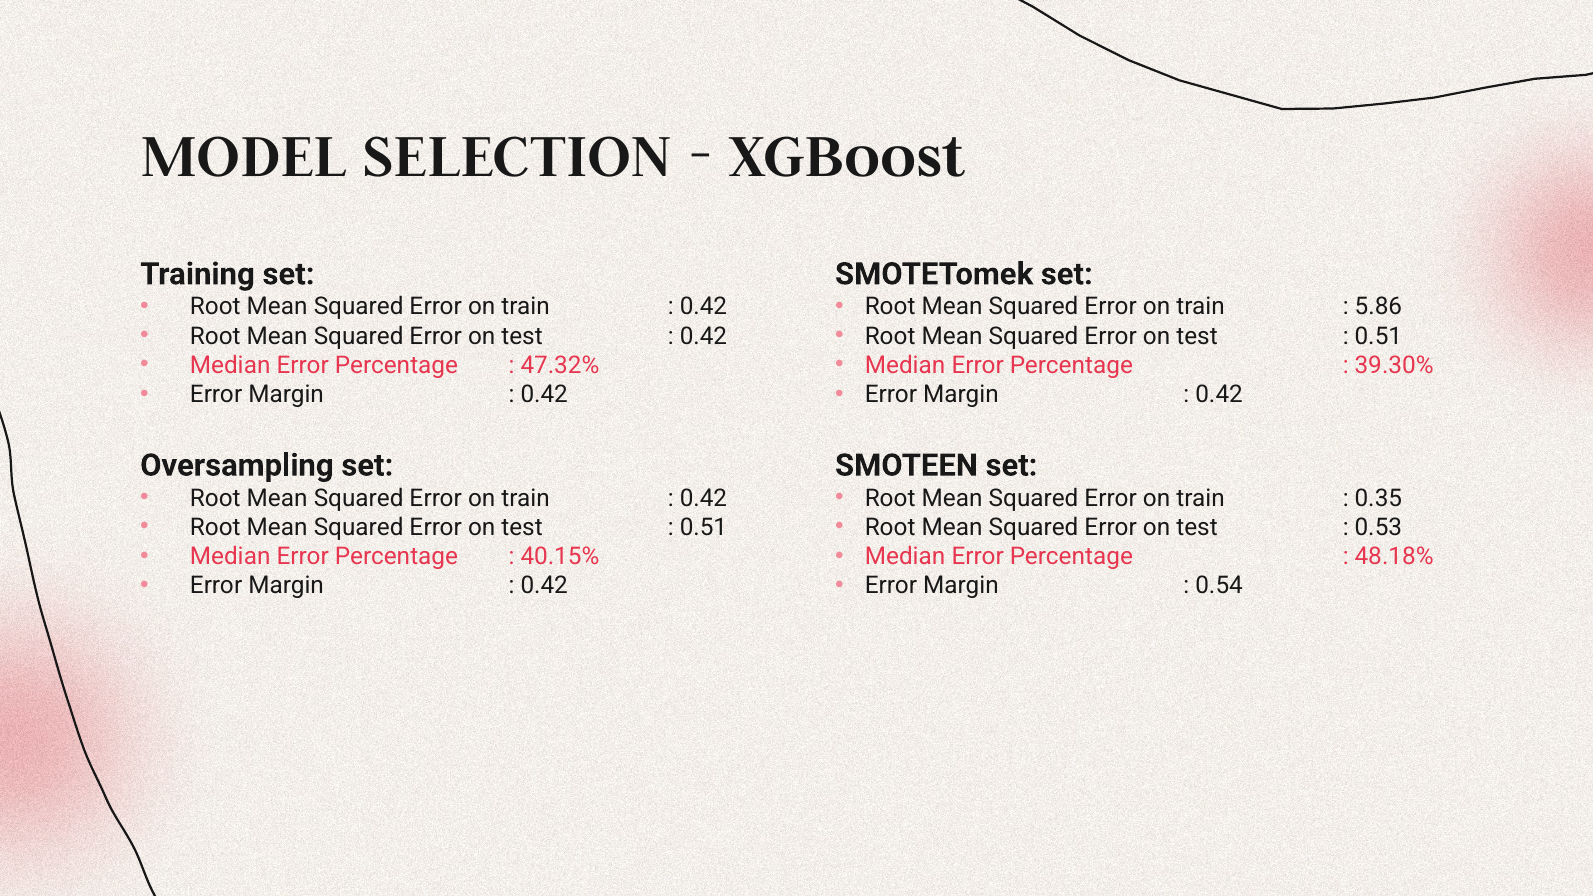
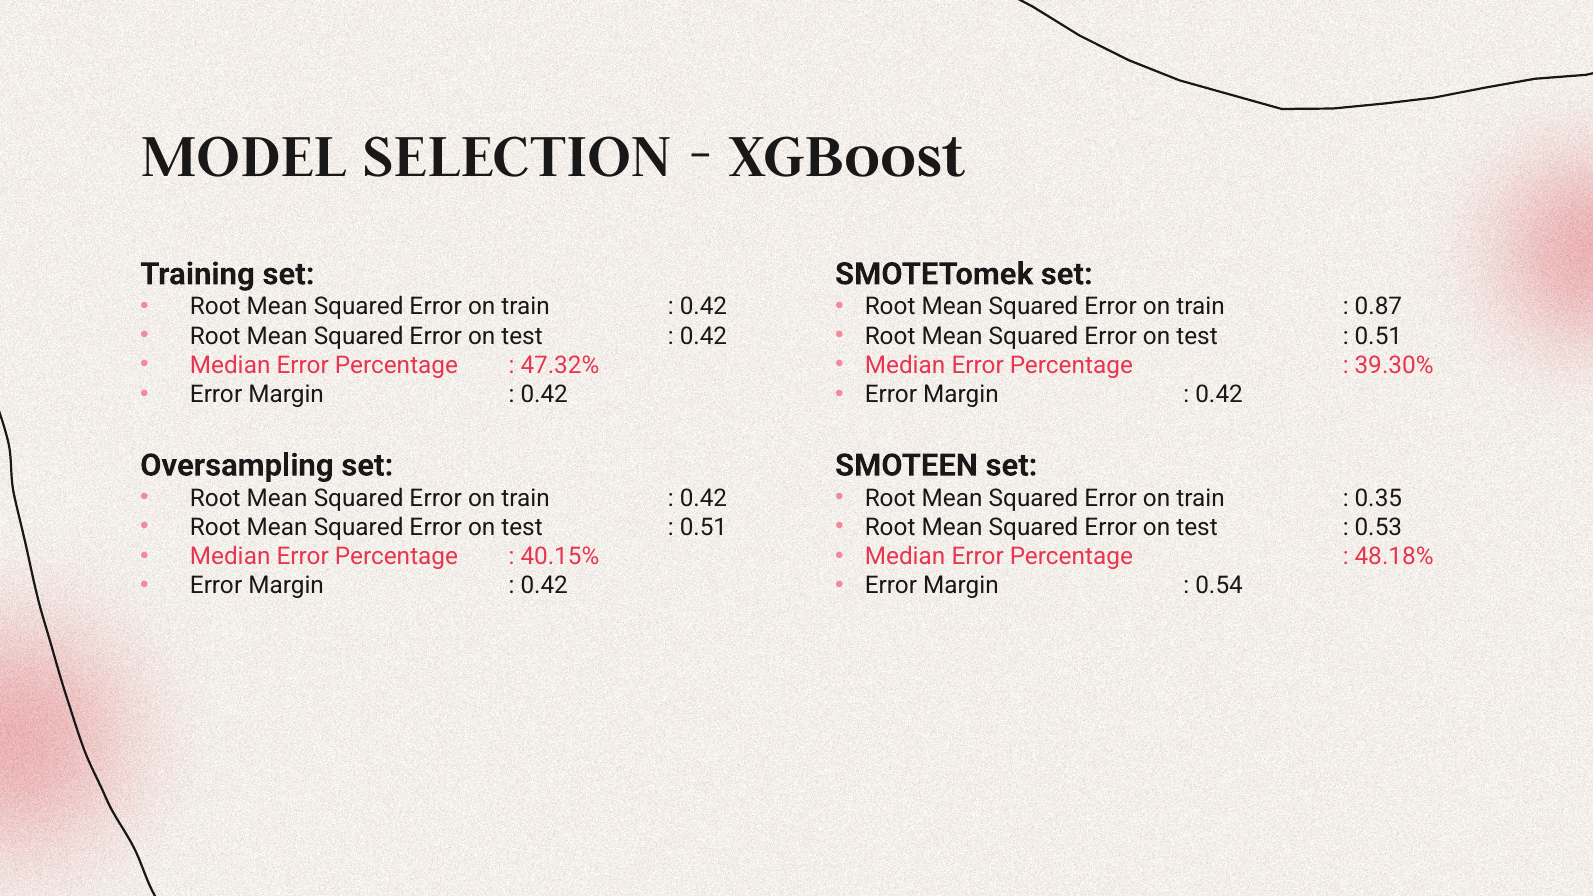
5.86: 5.86 -> 0.87
